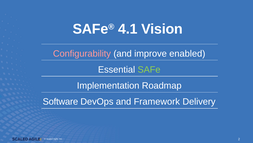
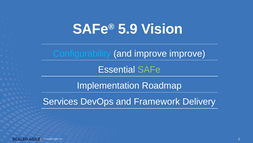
4.1: 4.1 -> 5.9
Configurability colour: pink -> light blue
improve enabled: enabled -> improve
Software: Software -> Services
